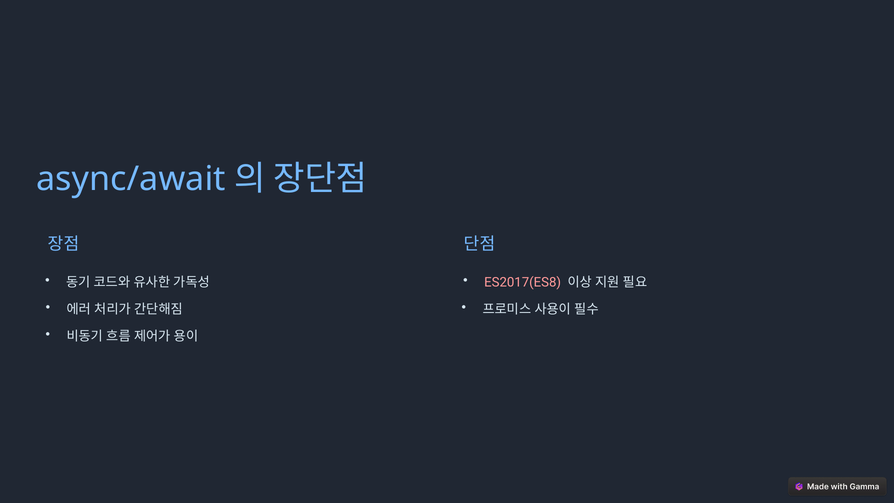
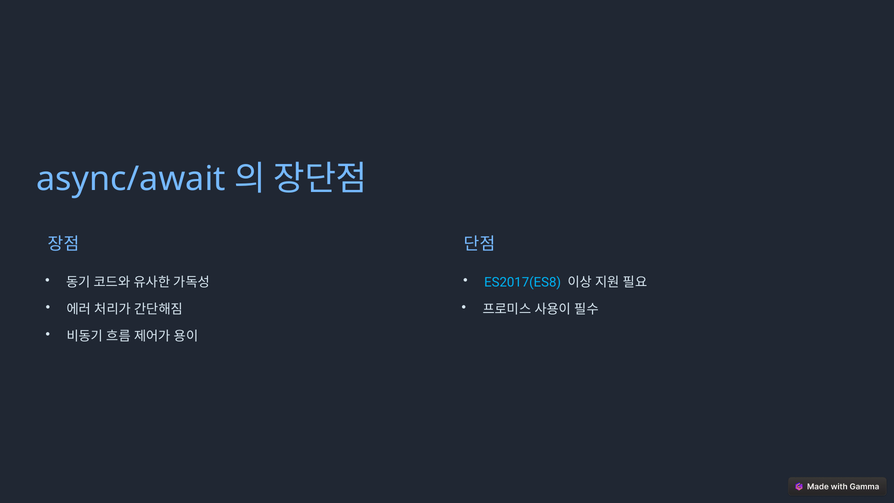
ES2017(ES8 colour: pink -> light blue
